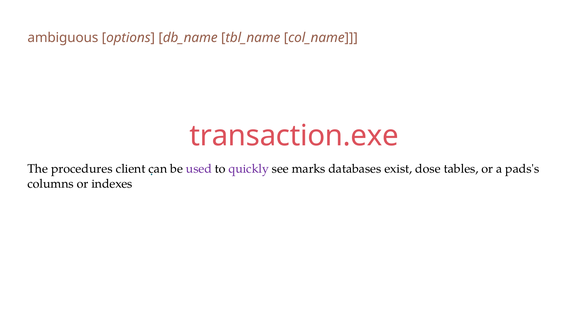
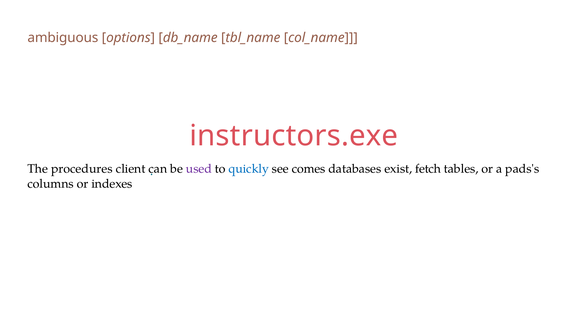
transaction.exe: transaction.exe -> instructors.exe
quickly colour: purple -> blue
marks: marks -> comes
dose: dose -> fetch
